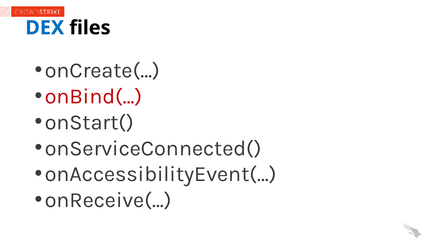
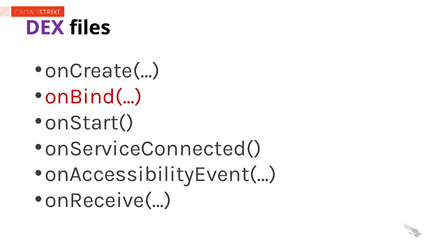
DEX colour: blue -> purple
